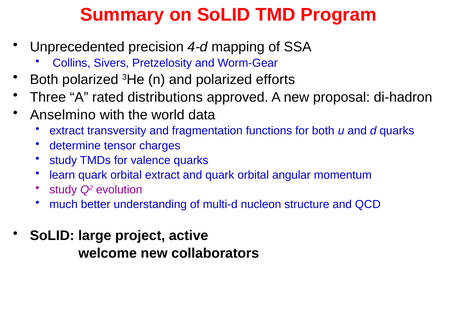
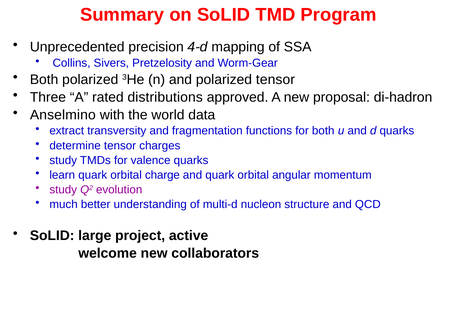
polarized efforts: efforts -> tensor
orbital extract: extract -> charge
